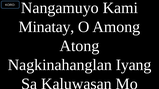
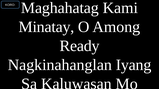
Nangamuyo: Nangamuyo -> Maghahatag
Atong: Atong -> Ready
